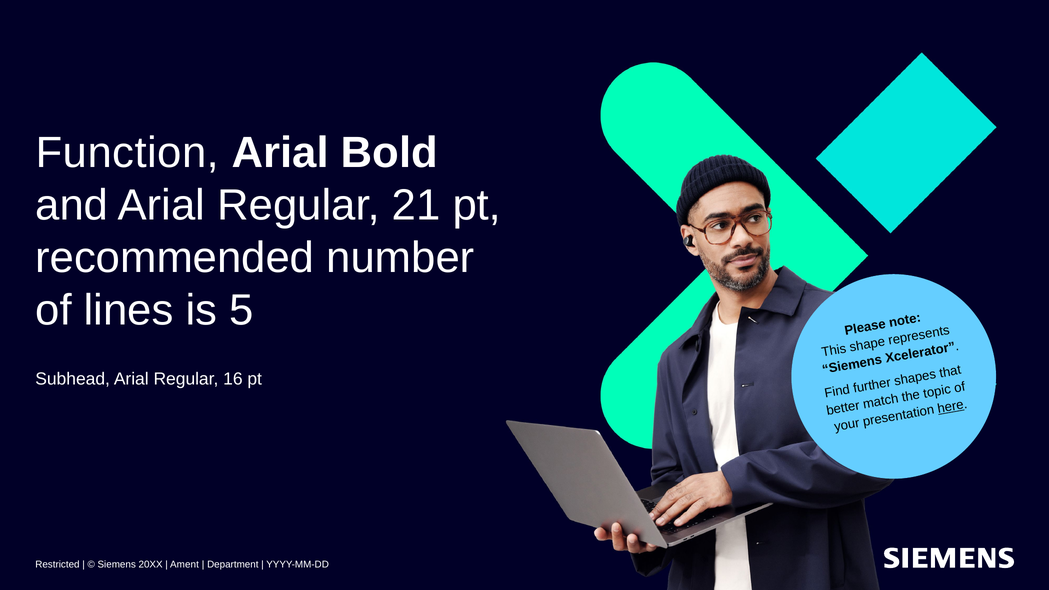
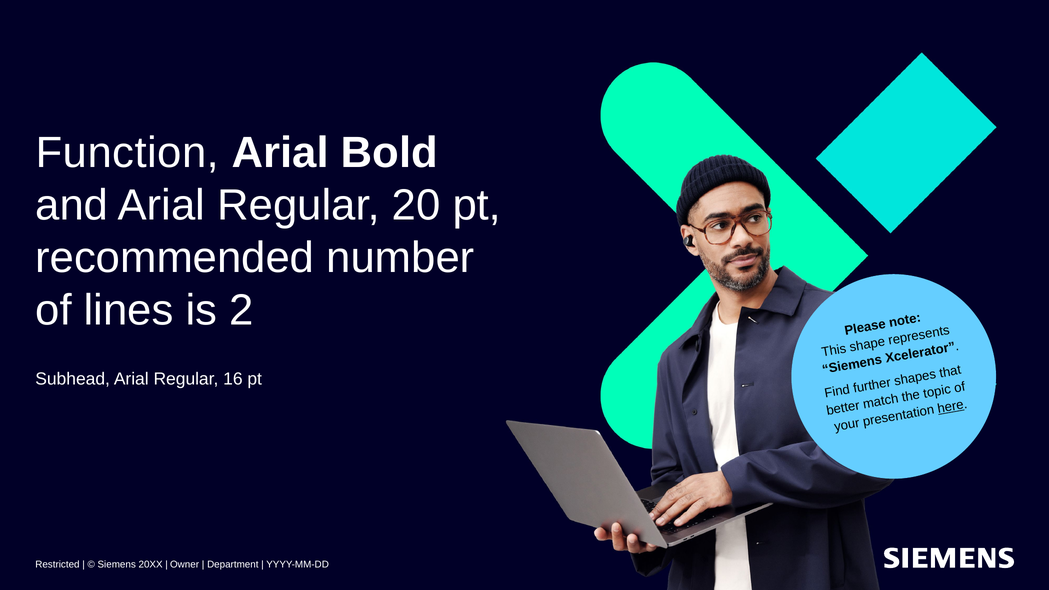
21: 21 -> 20
5: 5 -> 2
Ament: Ament -> Owner
